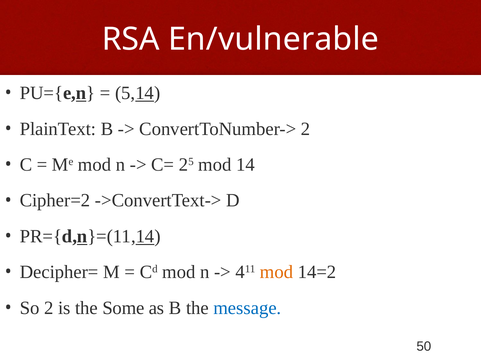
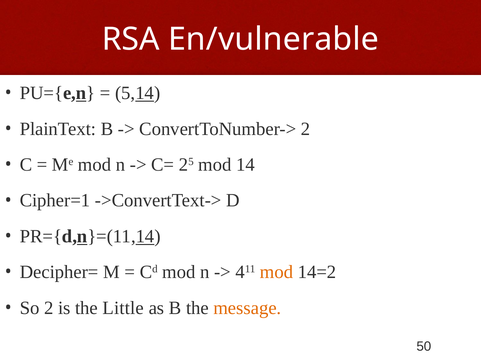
Cipher=2: Cipher=2 -> Cipher=1
Some: Some -> Little
message colour: blue -> orange
